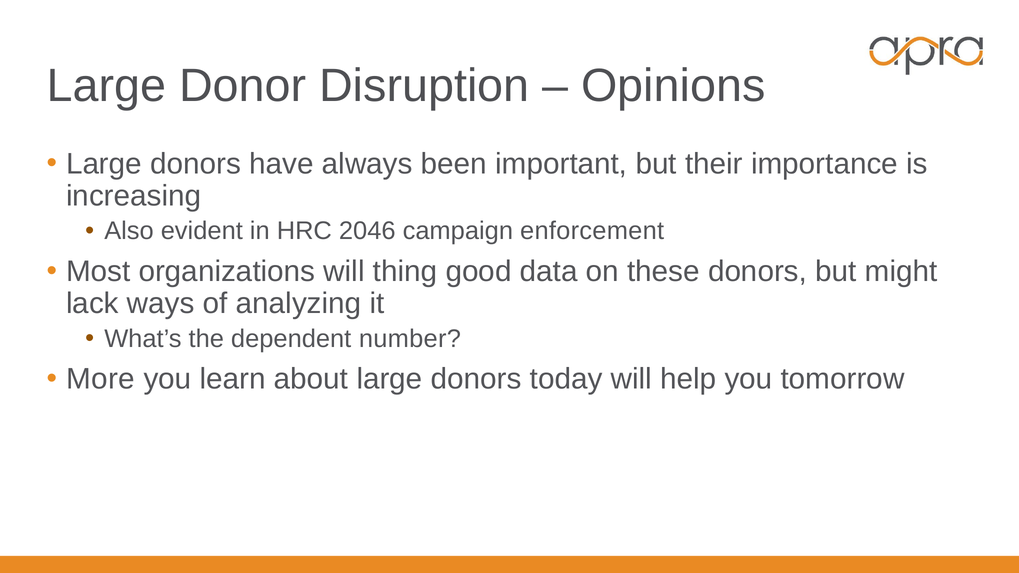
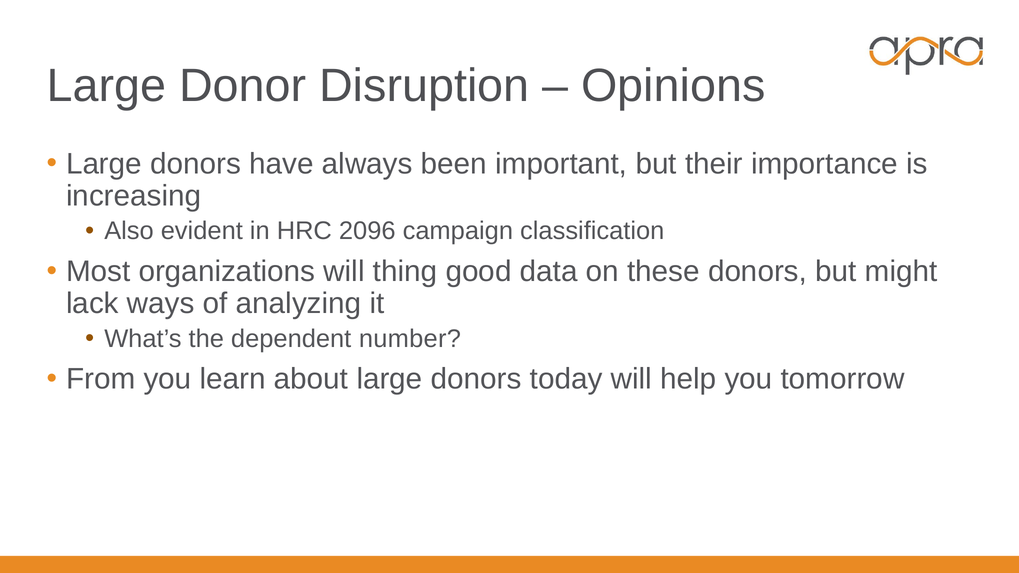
2046: 2046 -> 2096
enforcement: enforcement -> classification
More: More -> From
